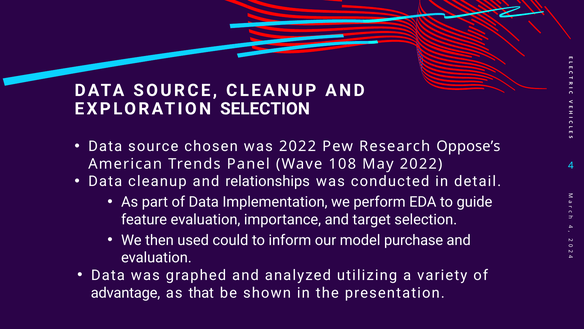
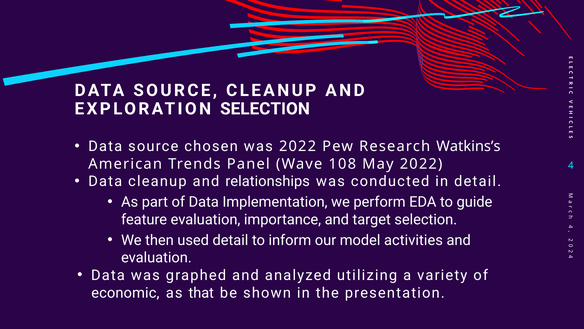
Oppose’s: Oppose’s -> Watkins’s
used could: could -> detail
purchase: purchase -> activities
advantage: advantage -> economic
